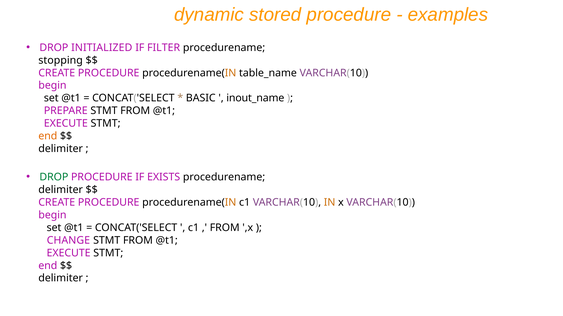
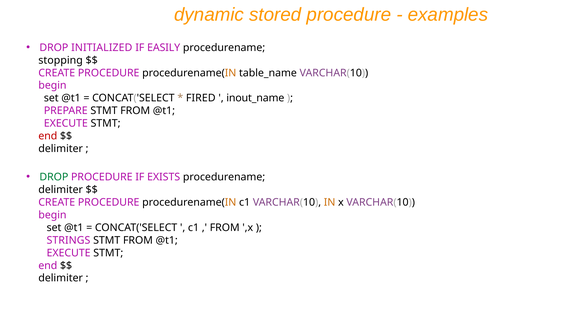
FILTER: FILTER -> EASILY
BASIC: BASIC -> FIRED
end at (48, 136) colour: orange -> red
CHANGE: CHANGE -> STRINGS
